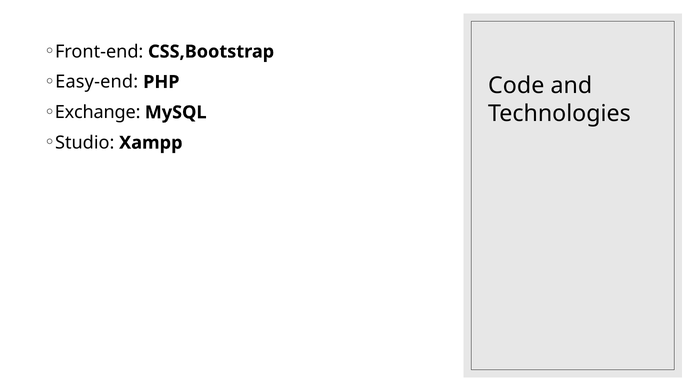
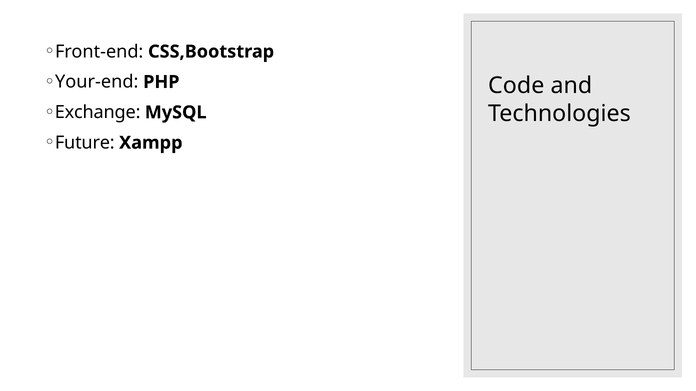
Easy-end: Easy-end -> Your-end
Studio: Studio -> Future
